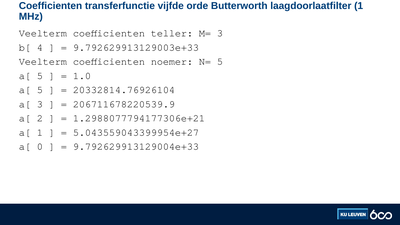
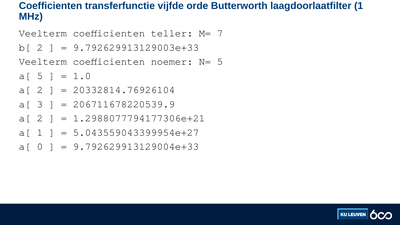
M= 3: 3 -> 7
b[ 4: 4 -> 2
5 at (40, 90): 5 -> 2
